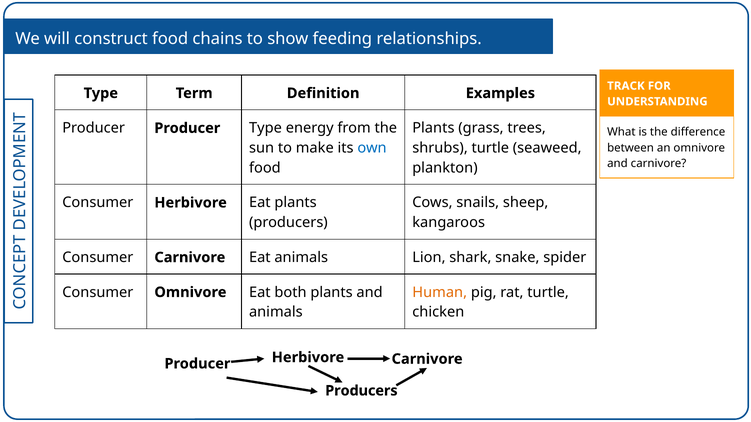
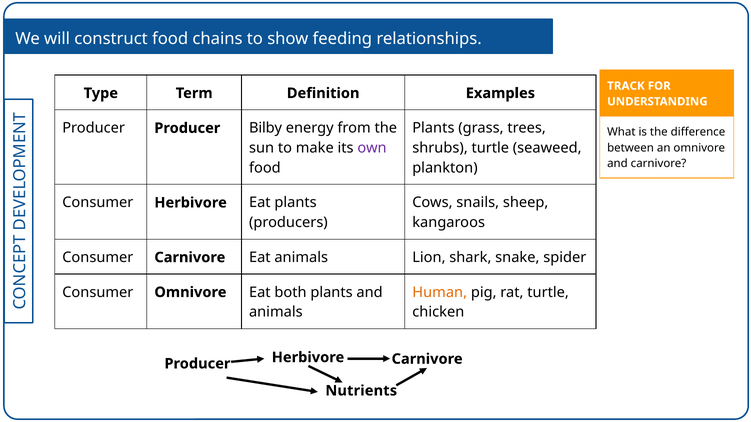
Producer Type: Type -> Bilby
own colour: blue -> purple
Producers at (361, 391): Producers -> Nutrients
